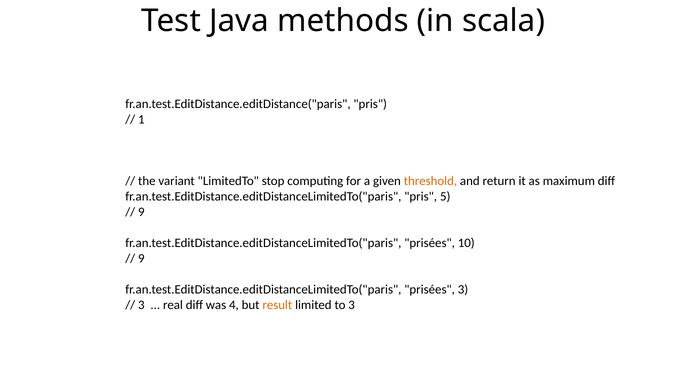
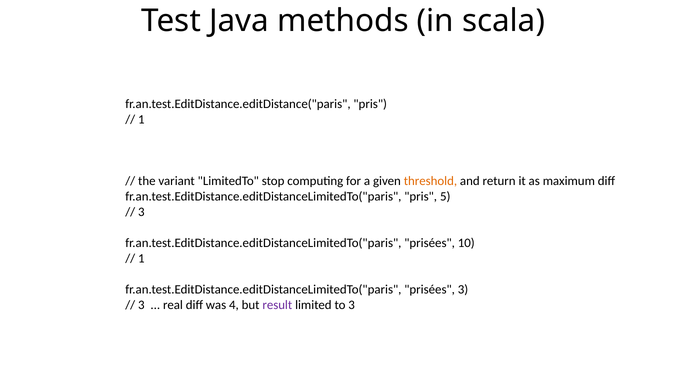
9 at (141, 212): 9 -> 3
9 at (141, 259): 9 -> 1
result colour: orange -> purple
